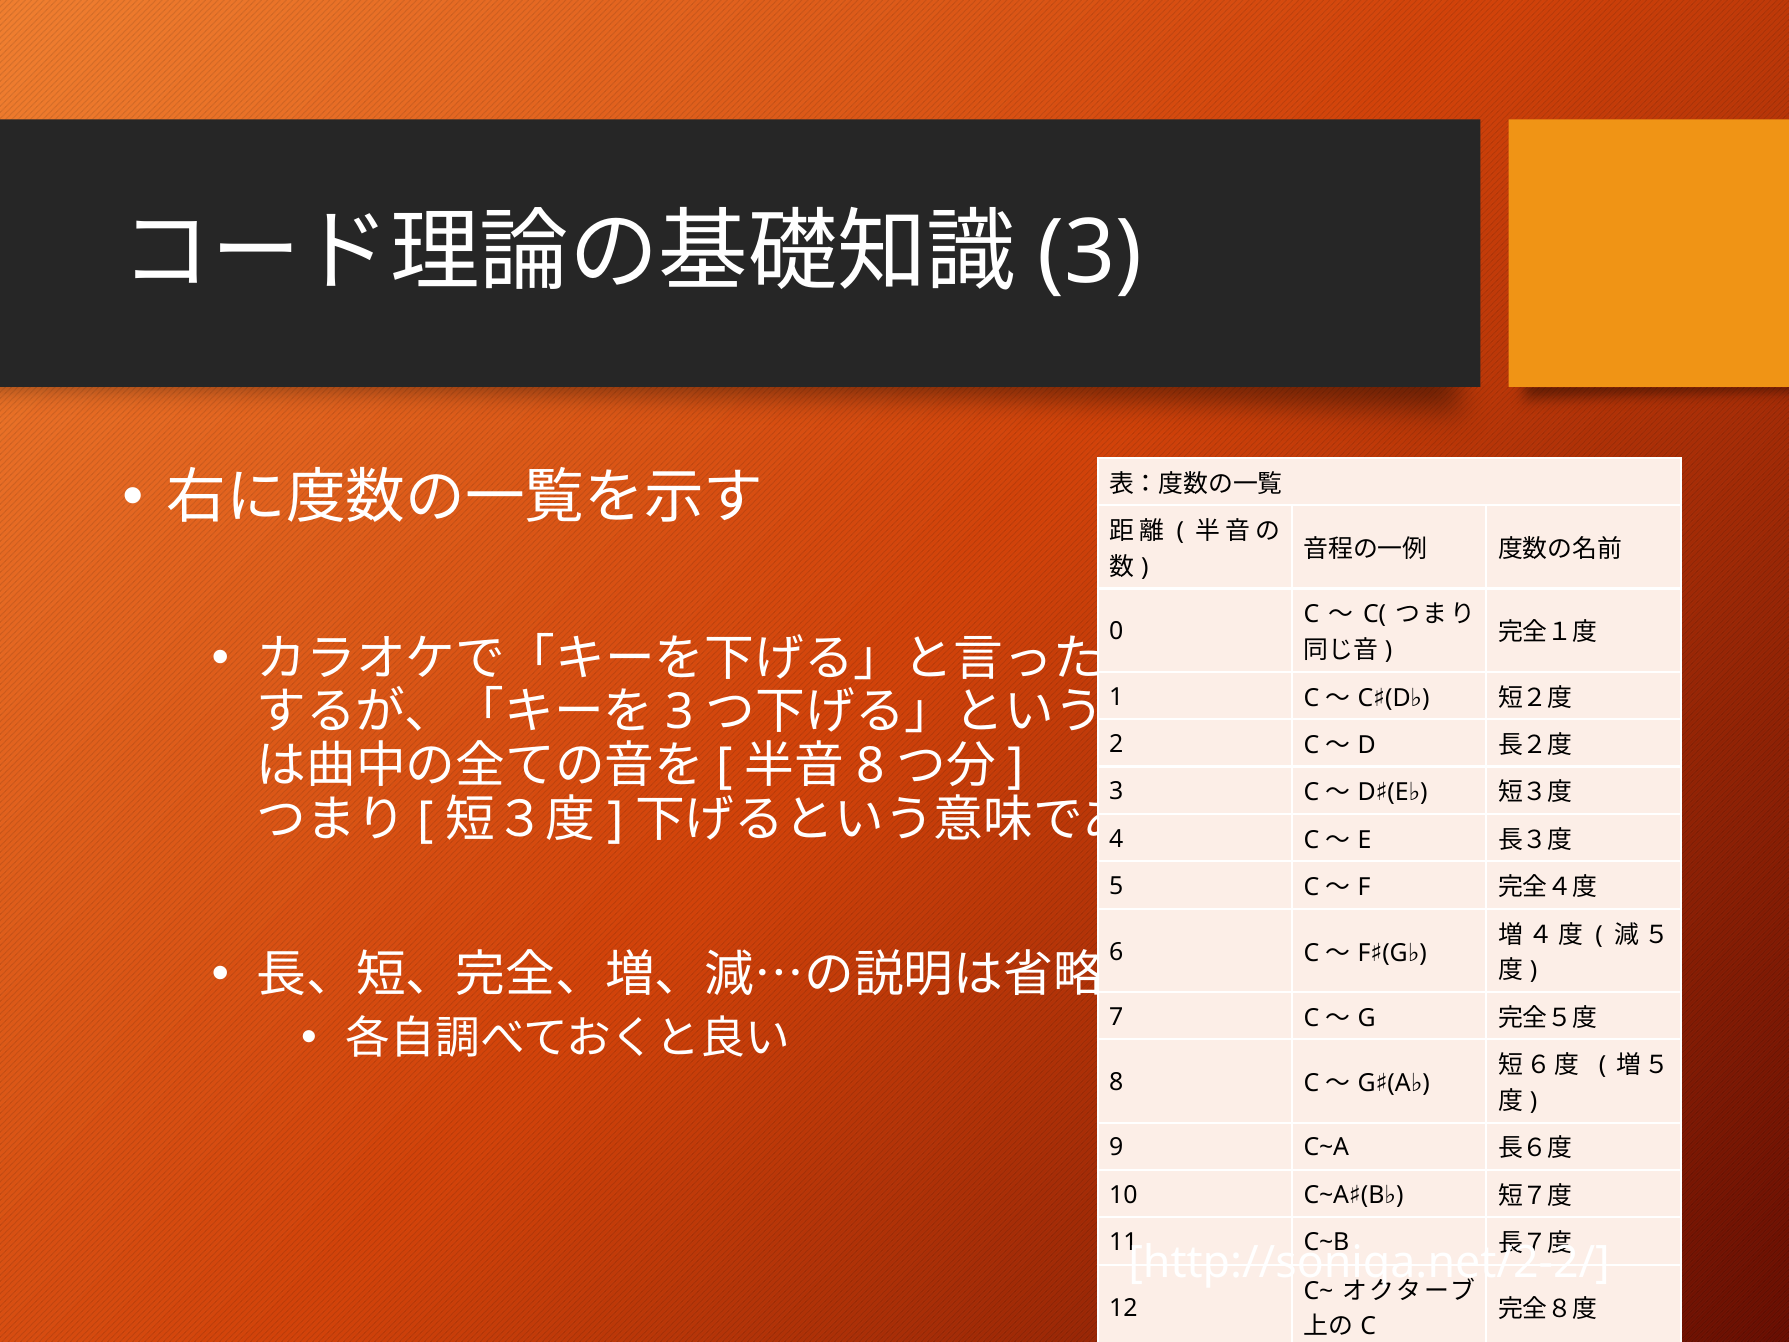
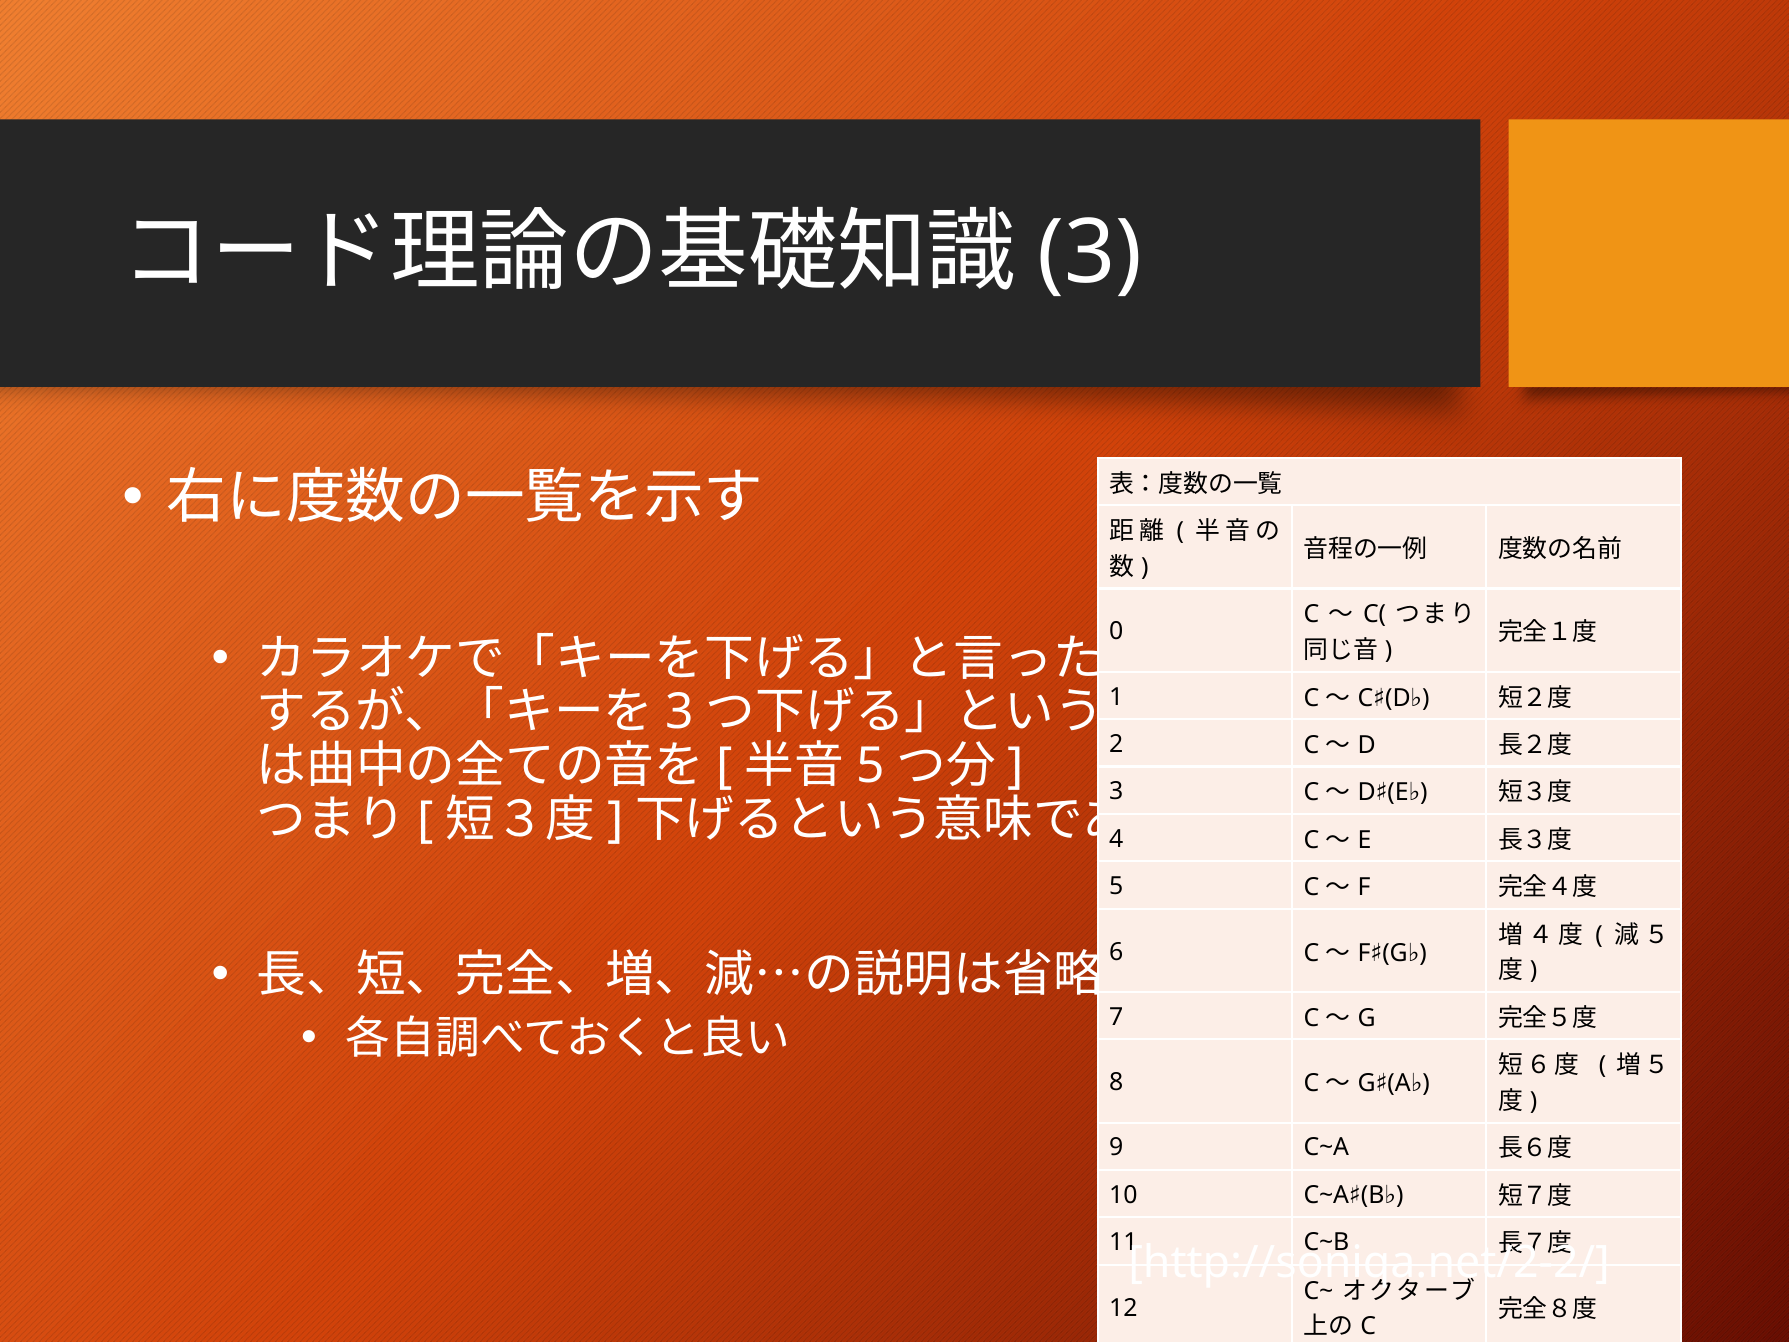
8 at (870, 766): 8 -> 5
